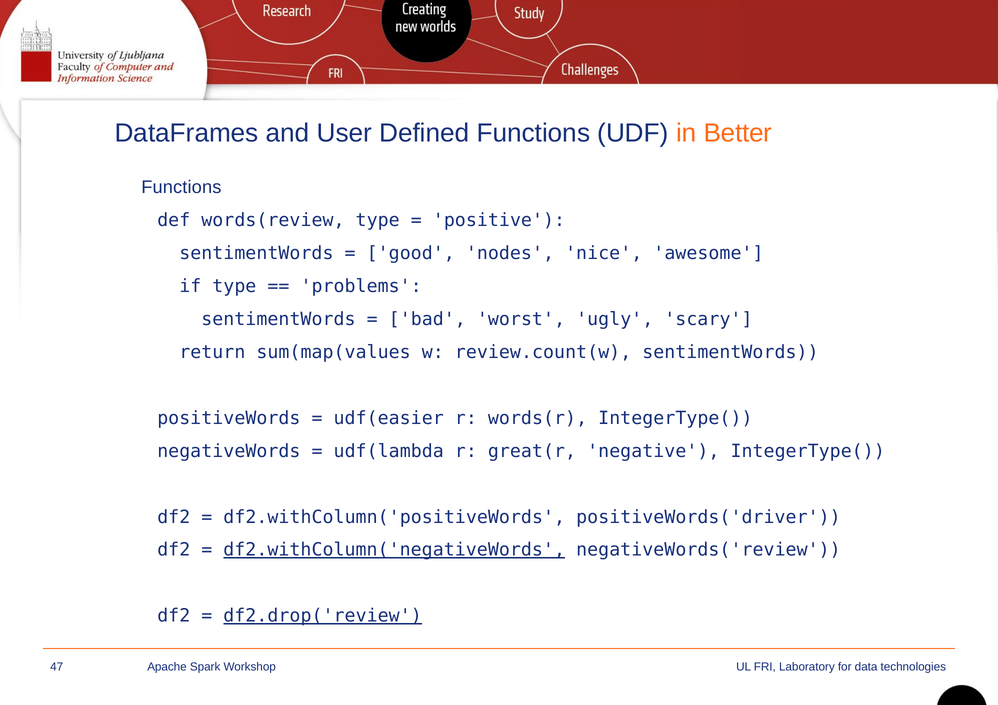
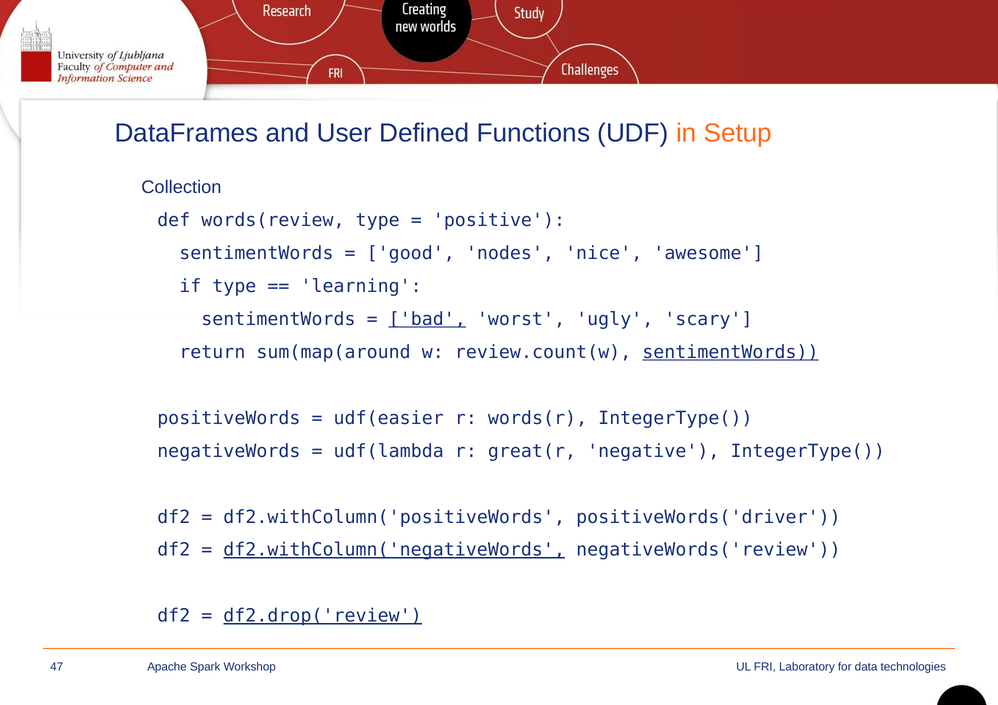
Better: Better -> Setup
Functions at (181, 187): Functions -> Collection
problems: problems -> learning
bad underline: none -> present
sum(map(values: sum(map(values -> sum(map(around
sentimentWords at (730, 352) underline: none -> present
